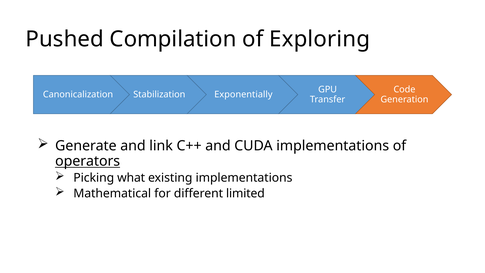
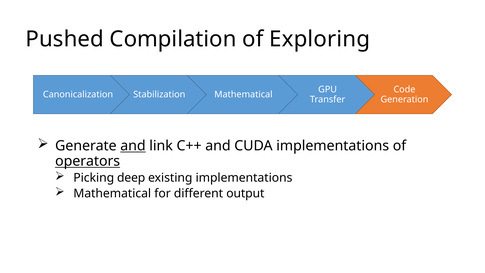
Exponentially at (243, 94): Exponentially -> Mathematical
and at (133, 146) underline: none -> present
what: what -> deep
limited: limited -> output
